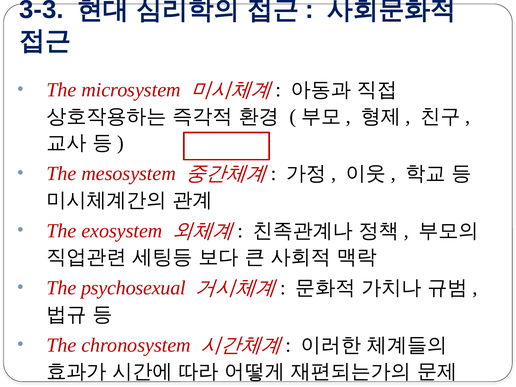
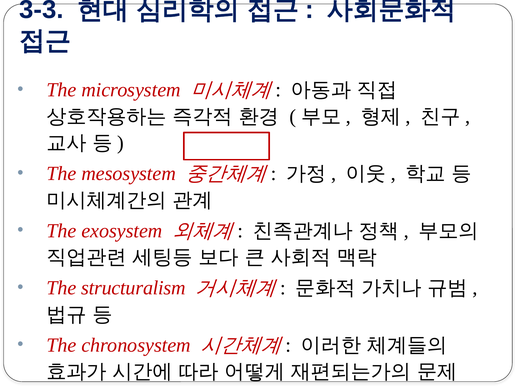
psychosexual: psychosexual -> structuralism
